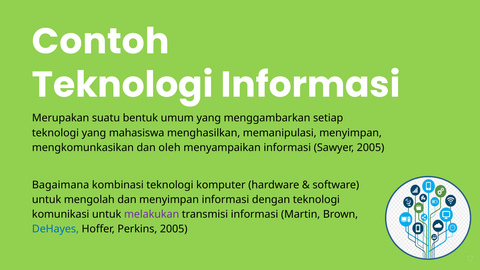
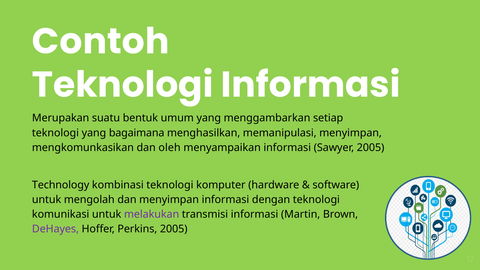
mahasiswa: mahasiswa -> bagaimana
Bagaimana: Bagaimana -> Technology
DeHayes colour: blue -> purple
